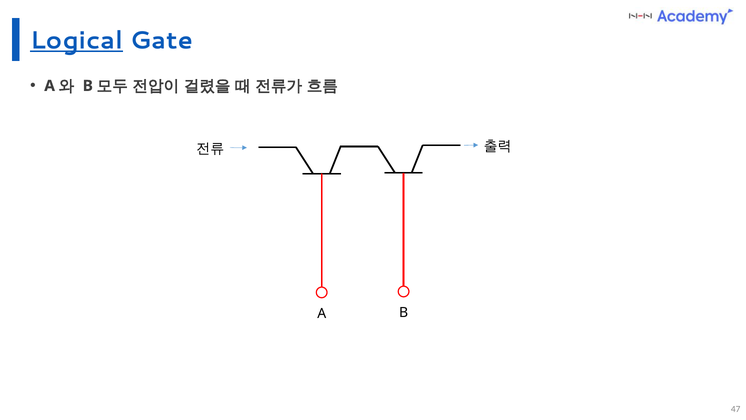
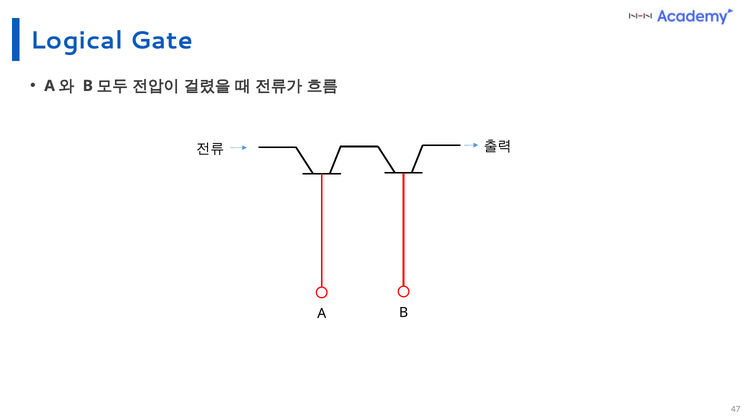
Logical underline: present -> none
